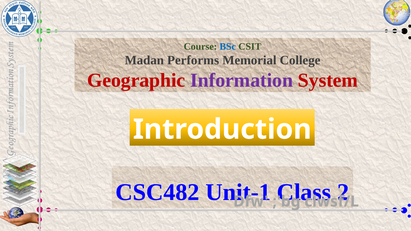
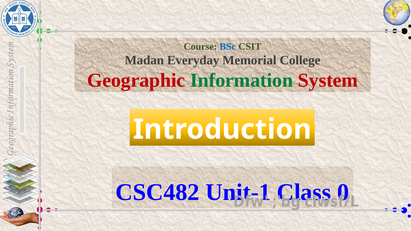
Performs: Performs -> Everyday
Information colour: purple -> green
2: 2 -> 0
